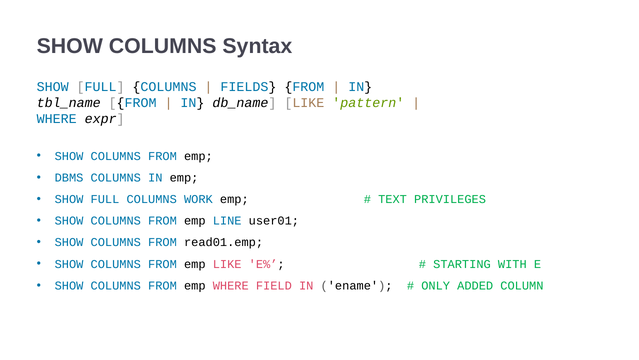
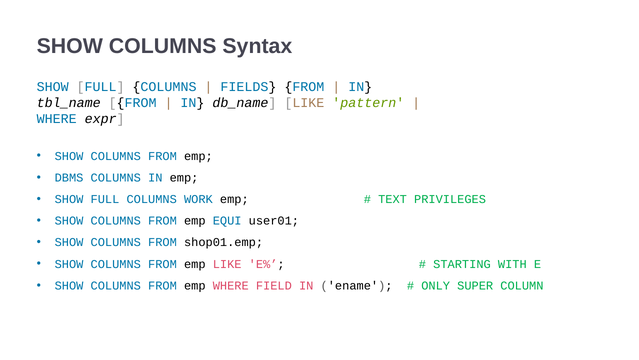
LINE: LINE -> EQUI
read01.emp: read01.emp -> shop01.emp
ADDED: ADDED -> SUPER
